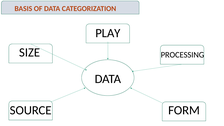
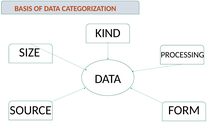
PLAY: PLAY -> KIND
